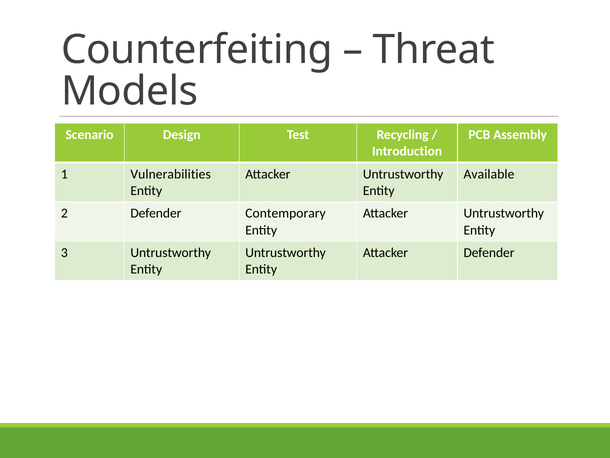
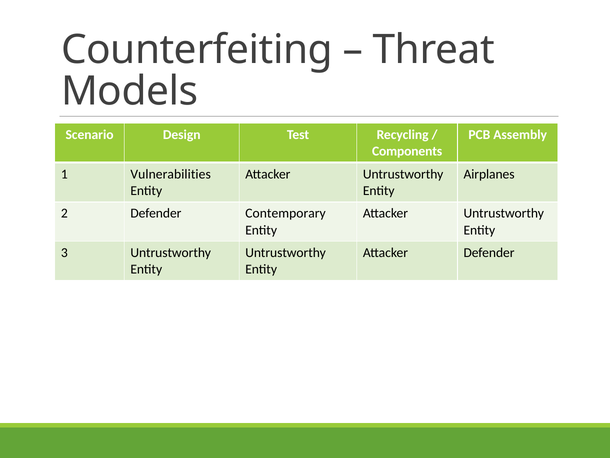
Introduction: Introduction -> Components
Available: Available -> Airplanes
